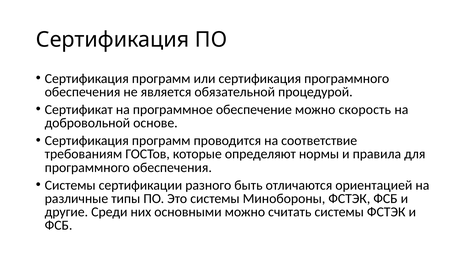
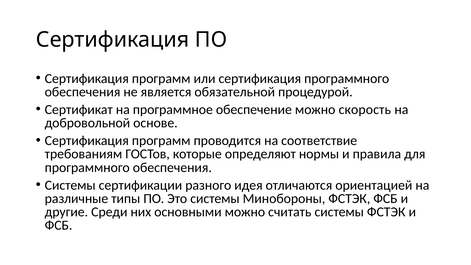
быть: быть -> идея
